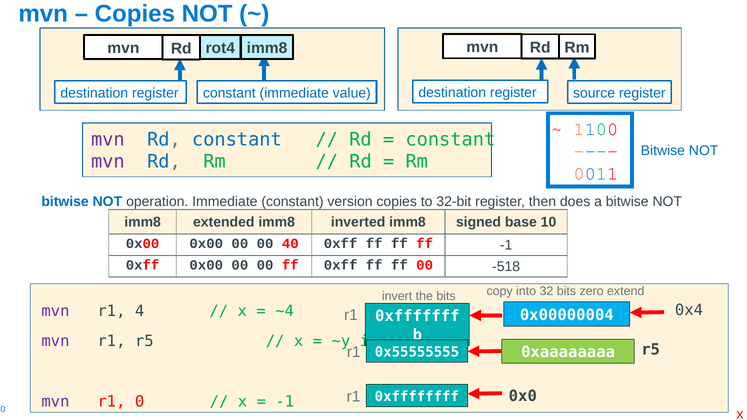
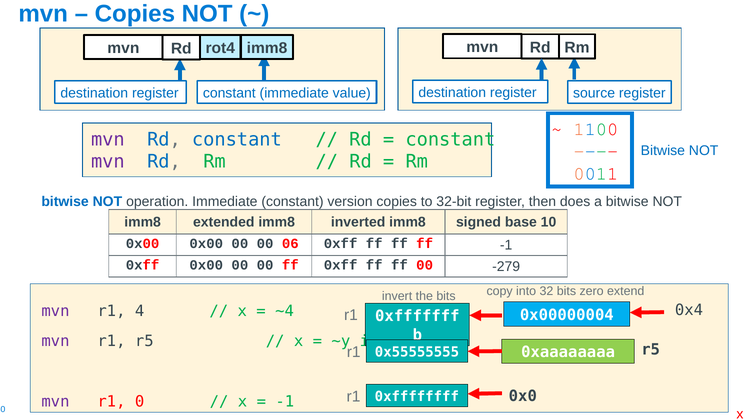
40: 40 -> 06
-518: -518 -> -279
